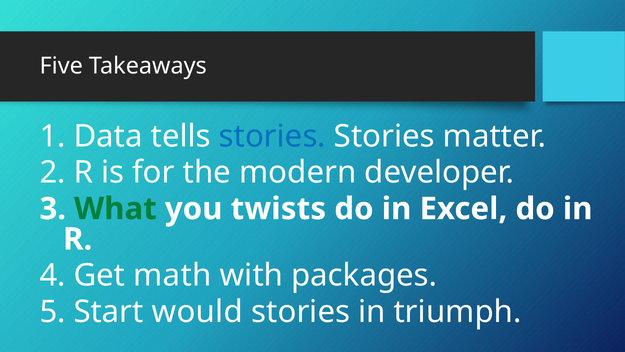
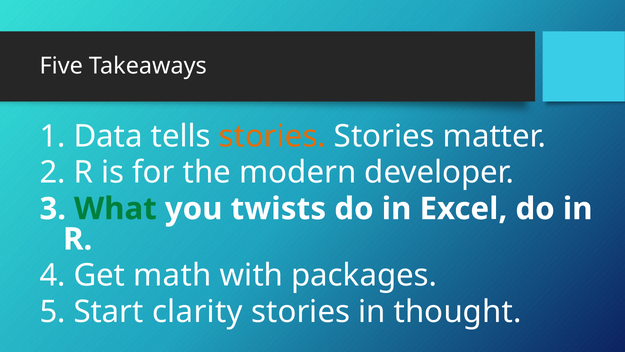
stories at (272, 136) colour: blue -> orange
would: would -> clarity
triumph: triumph -> thought
